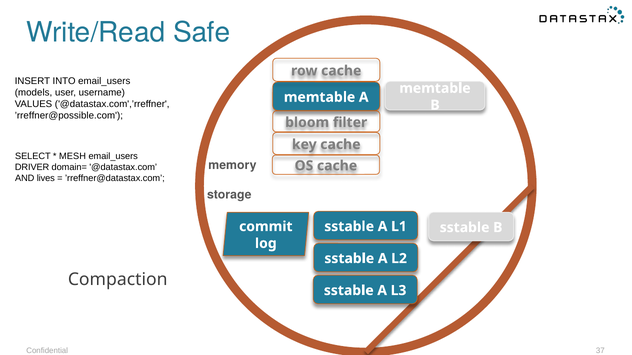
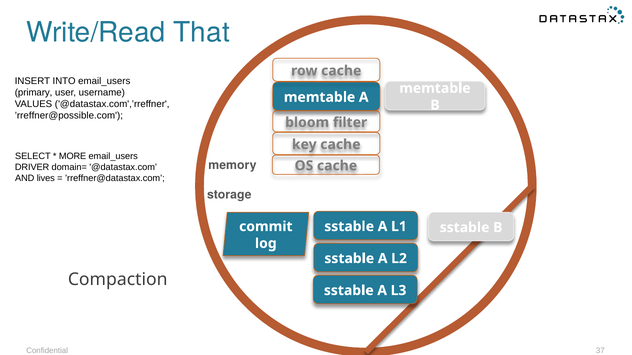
Safe: Safe -> That
models: models -> primary
MESH: MESH -> MORE
